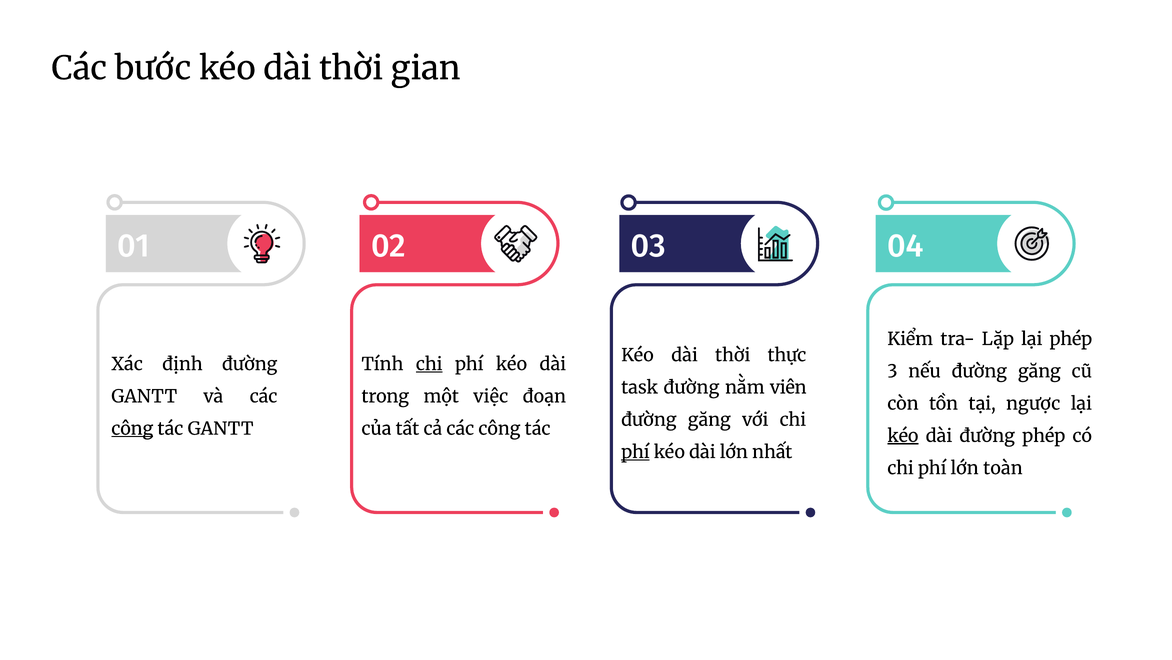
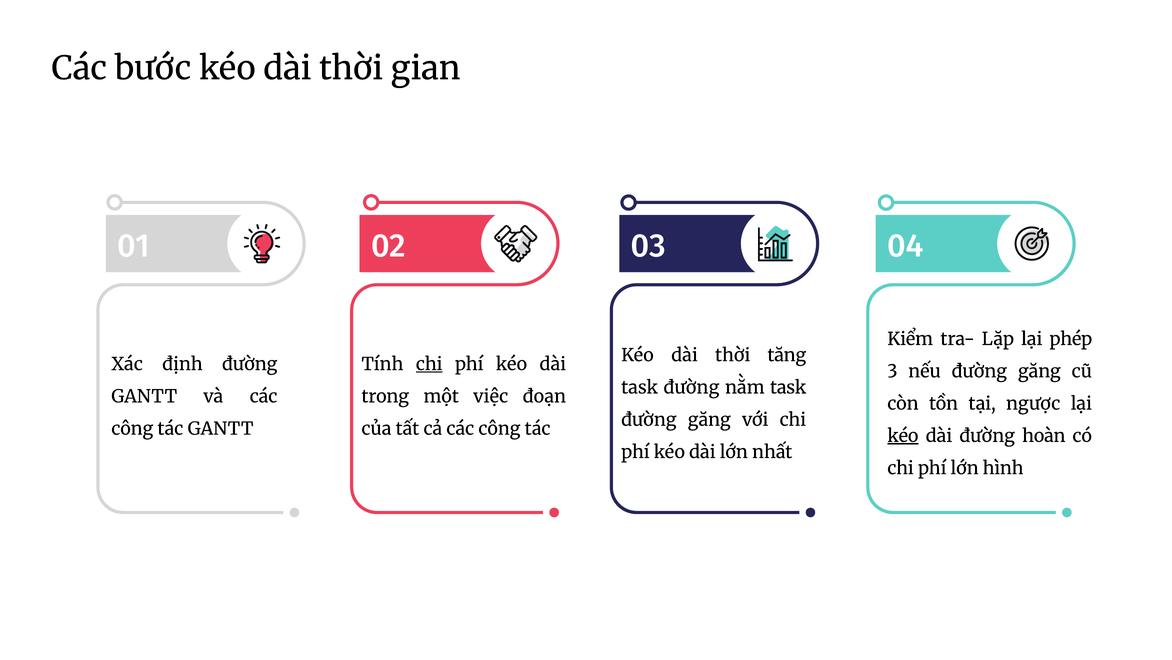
thực: thực -> tăng
nằm viên: viên -> task
công at (132, 428) underline: present -> none
đường phép: phép -> hoàn
phí at (635, 452) underline: present -> none
toàn: toàn -> hình
